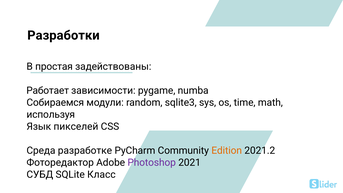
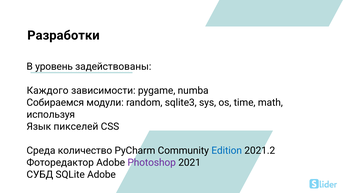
простая: простая -> уровень
Работает: Работает -> Каждого
разработке: разработке -> количество
Edition colour: orange -> blue
SQLite Класс: Класс -> Adobe
